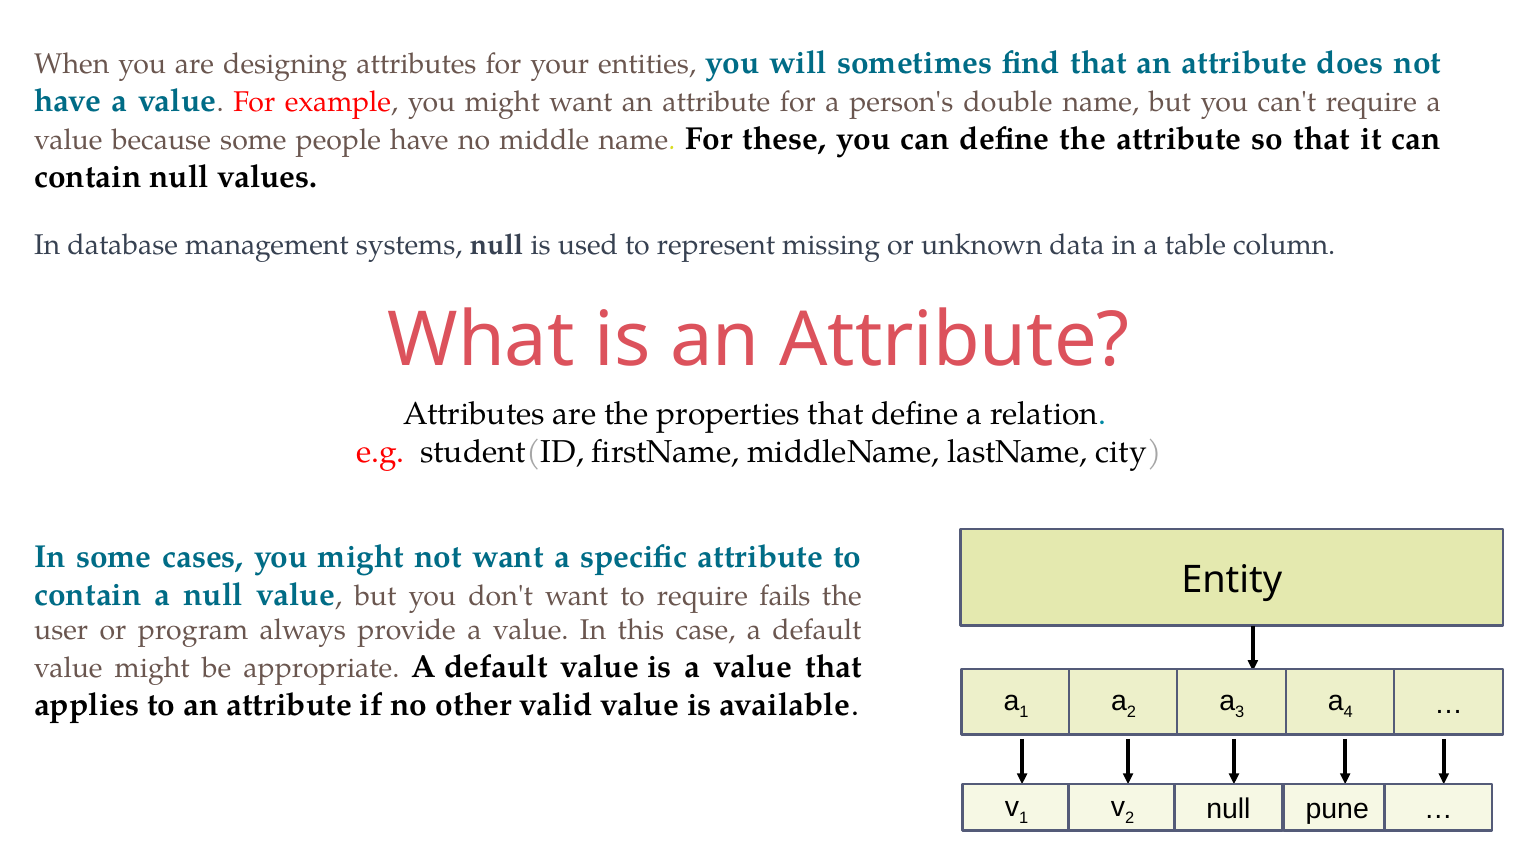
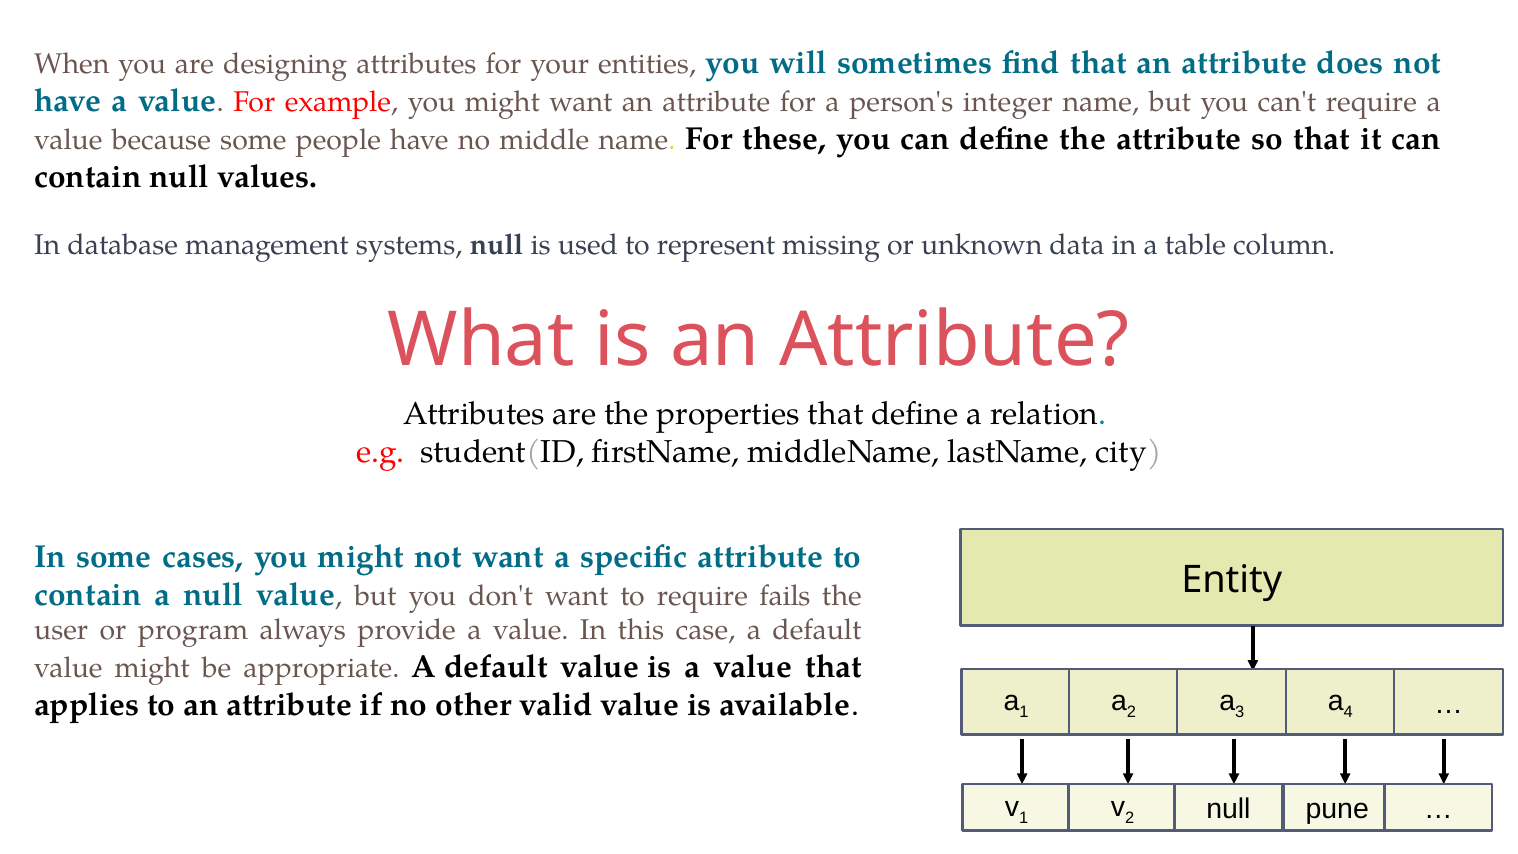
double: double -> integer
